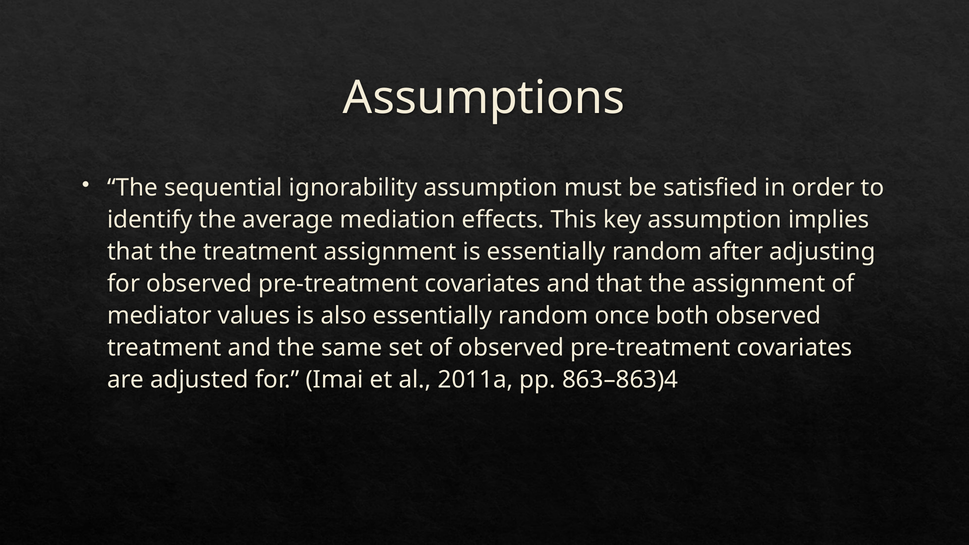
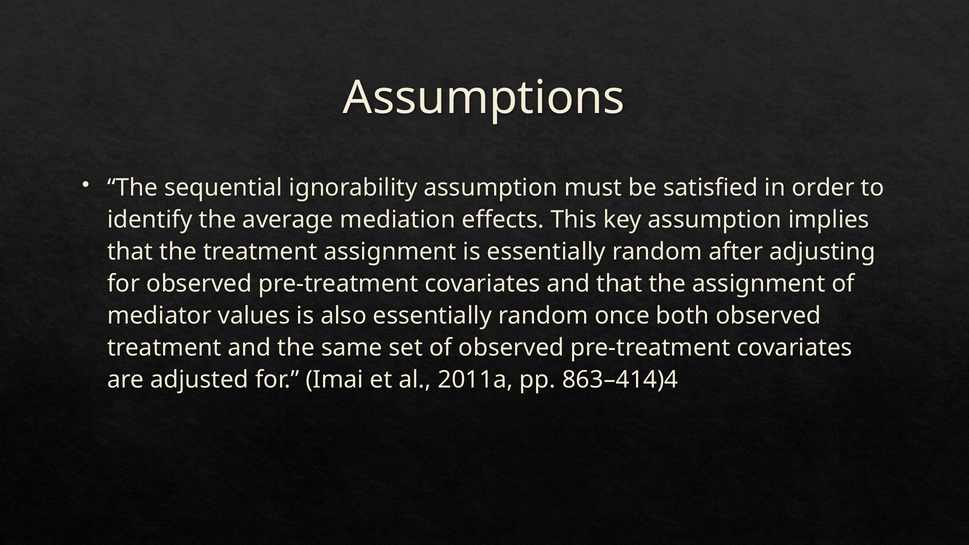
863–863)4: 863–863)4 -> 863–414)4
